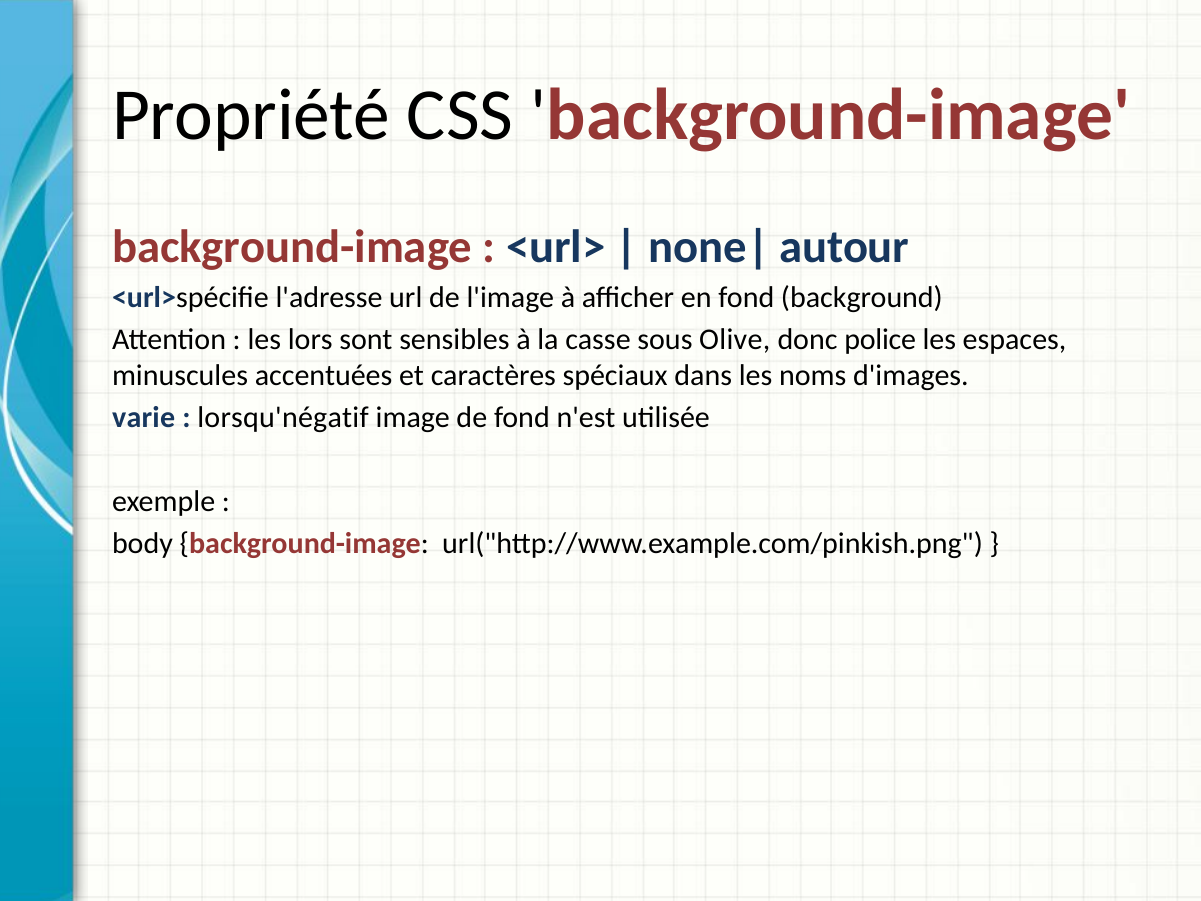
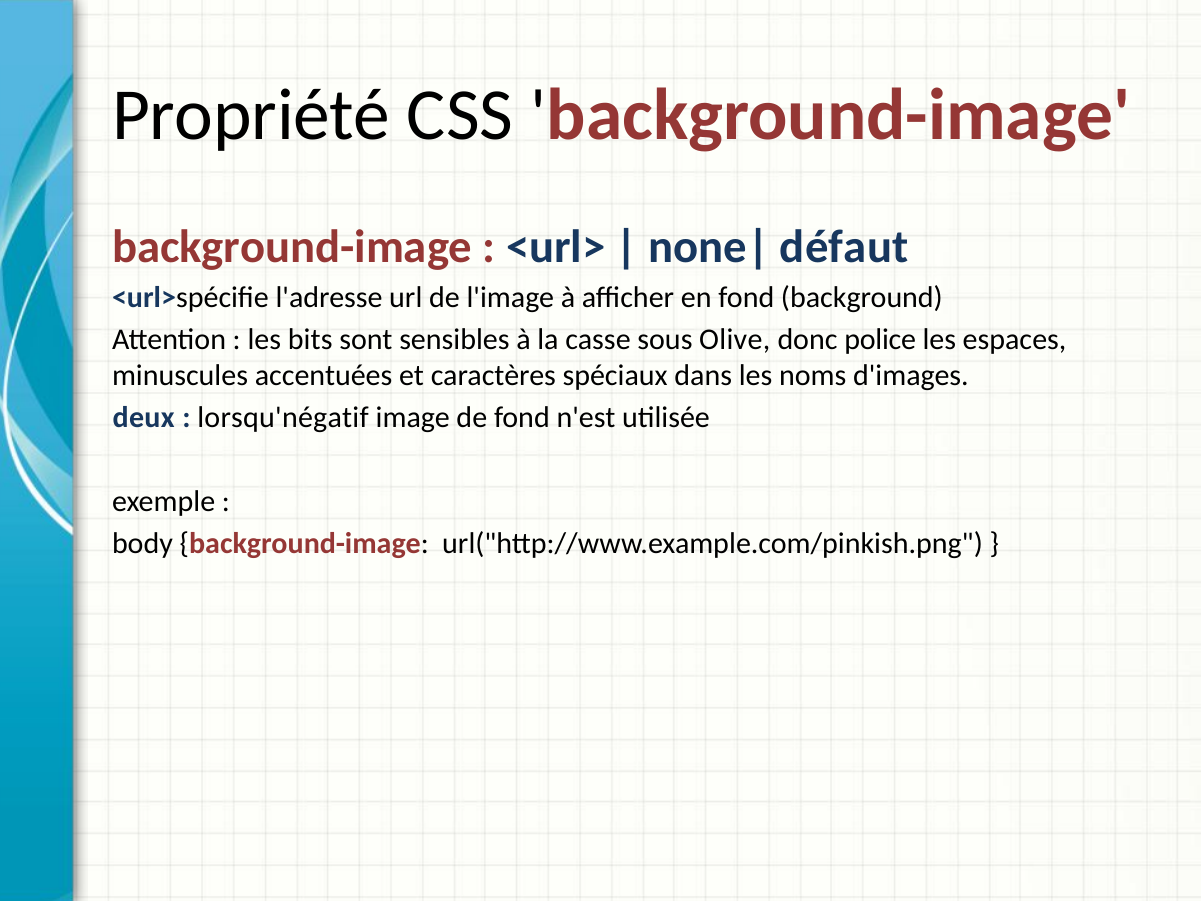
autour: autour -> défaut
lors: lors -> bits
varie: varie -> deux
